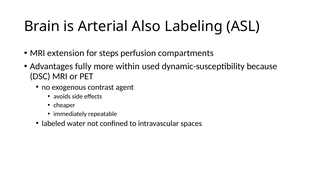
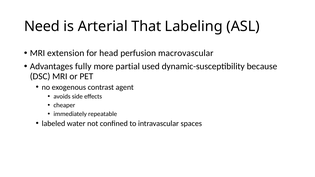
Brain: Brain -> Need
Also: Also -> That
steps: steps -> head
compartments: compartments -> macrovascular
within: within -> partial
